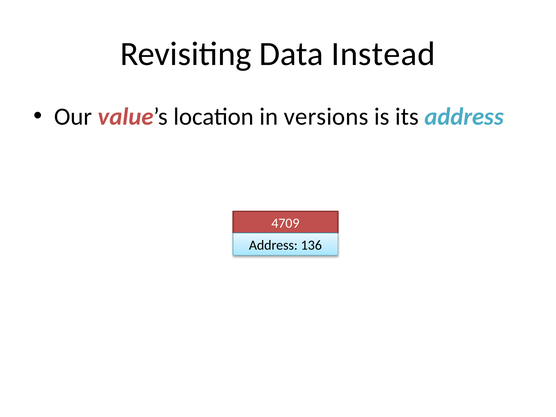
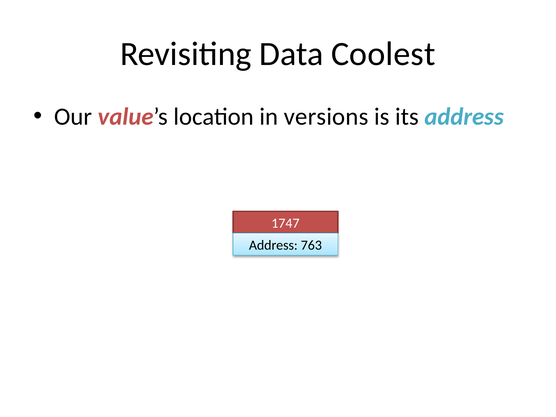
Instead: Instead -> Coolest
4709: 4709 -> 1747
136: 136 -> 763
